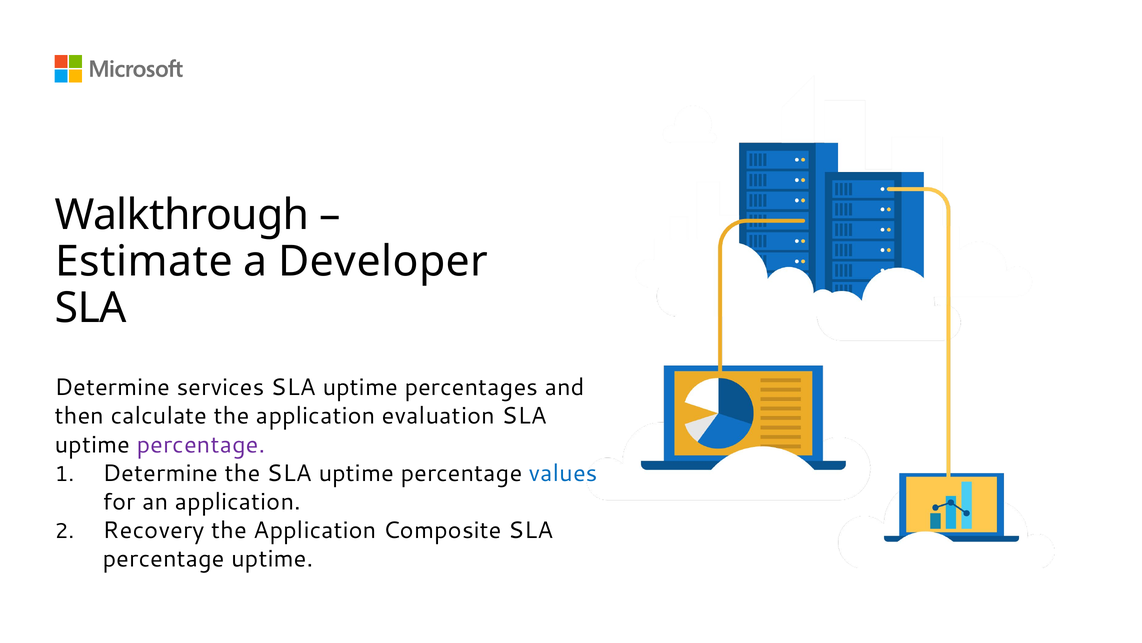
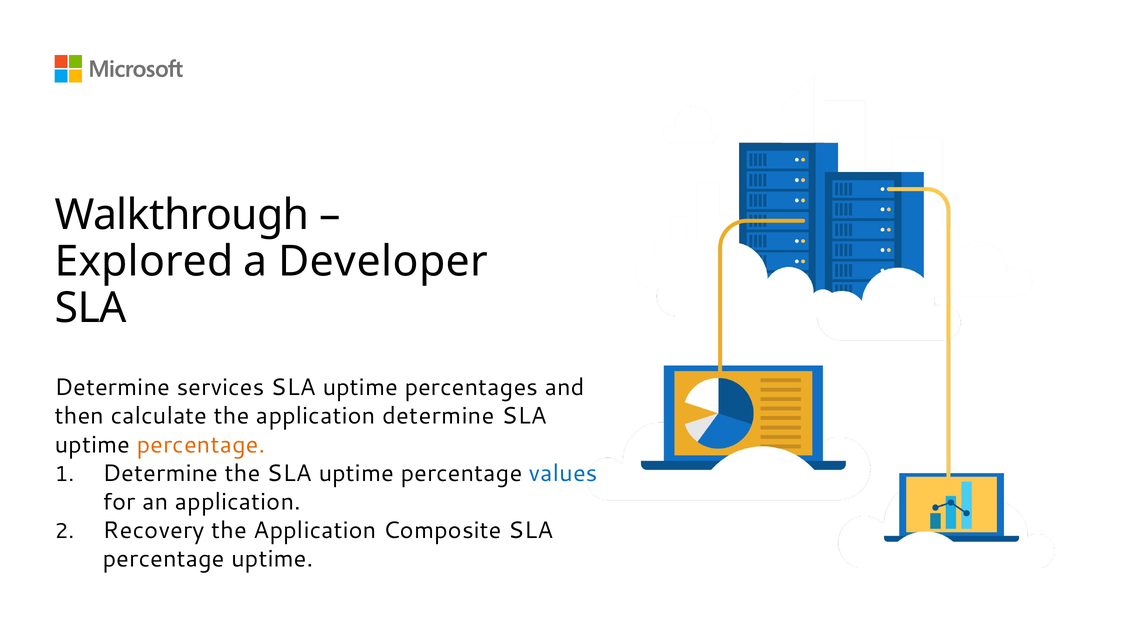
Estimate: Estimate -> Explored
application evaluation: evaluation -> determine
percentage at (201, 444) colour: purple -> orange
